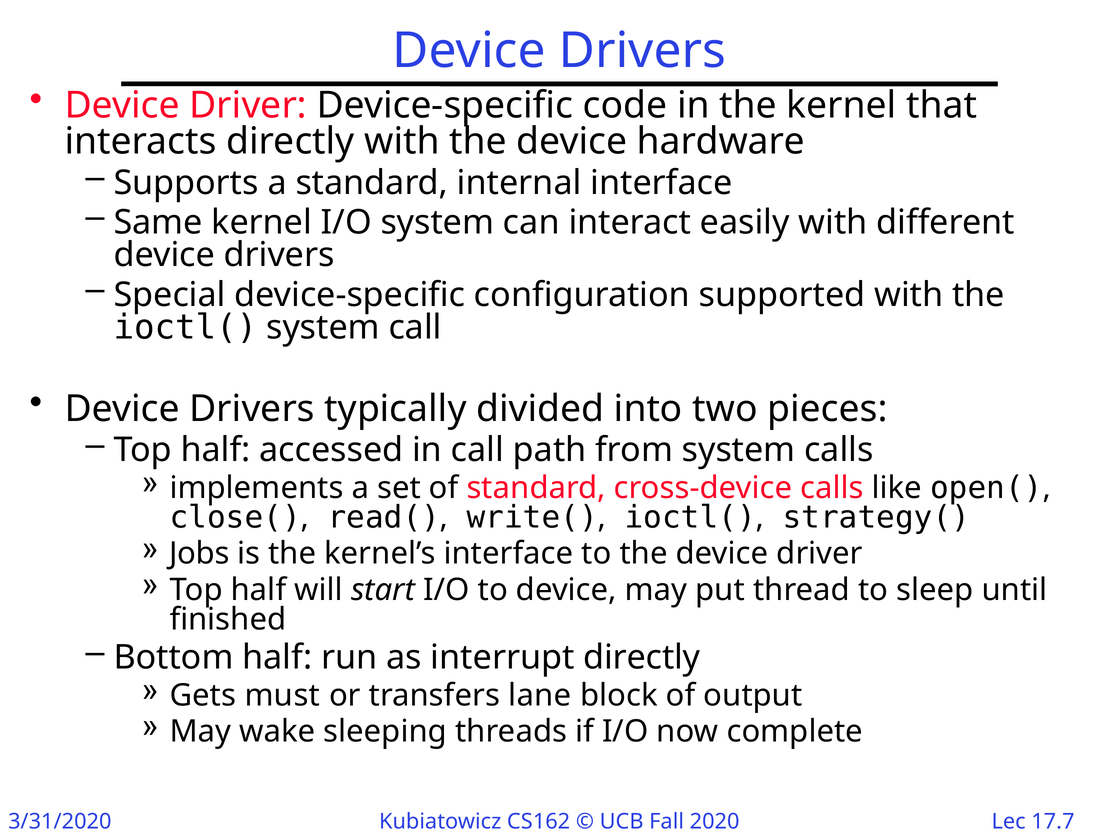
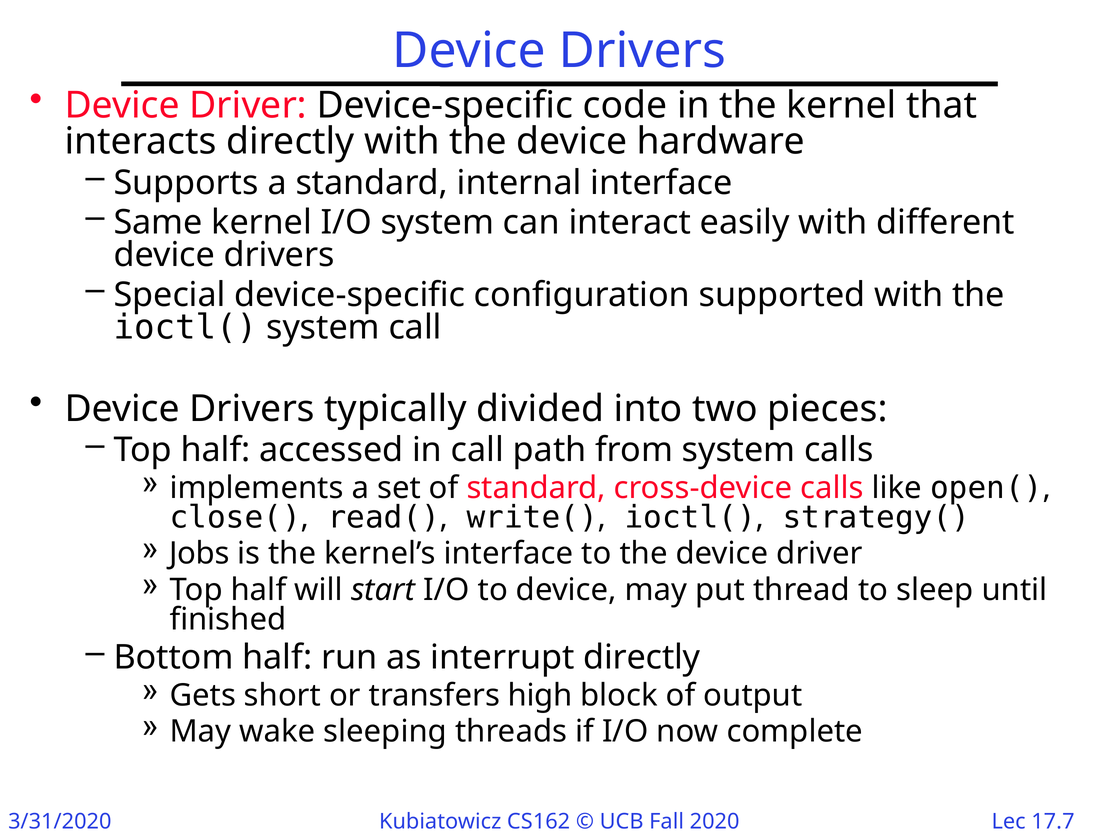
must: must -> short
lane: lane -> high
